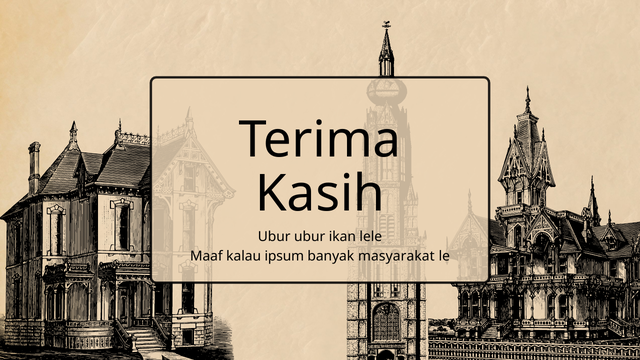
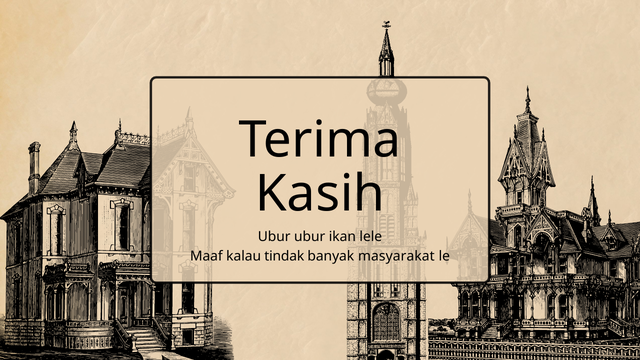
ipsum: ipsum -> tindak
